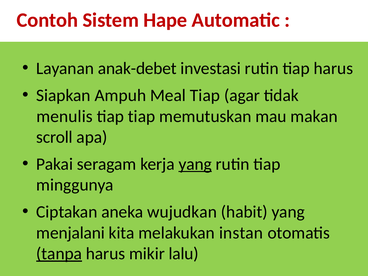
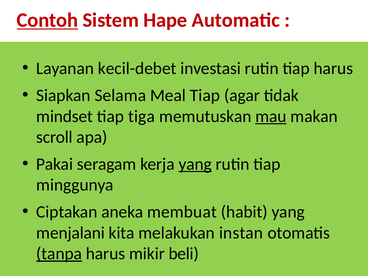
Contoh underline: none -> present
anak-debet: anak-debet -> kecil-debet
Ampuh: Ampuh -> Selama
menulis: menulis -> mindset
tiap tiap: tiap -> tiga
mau underline: none -> present
wujudkan: wujudkan -> membuat
lalu: lalu -> beli
